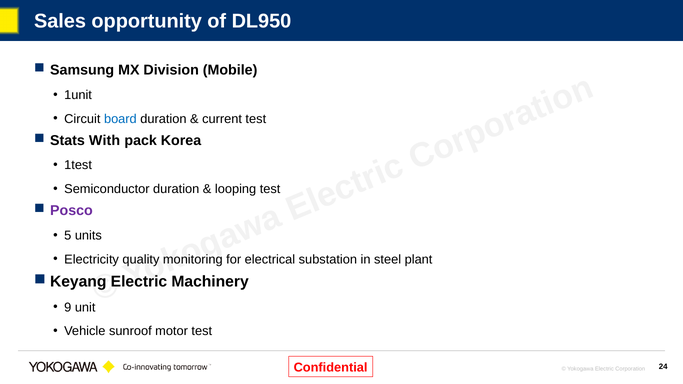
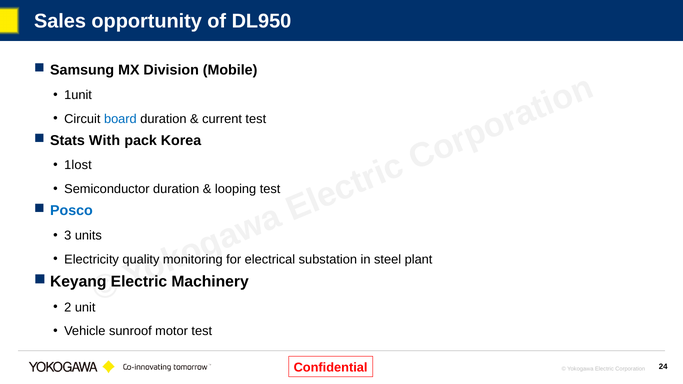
1test: 1test -> 1lost
Posco colour: purple -> blue
5: 5 -> 3
9: 9 -> 2
